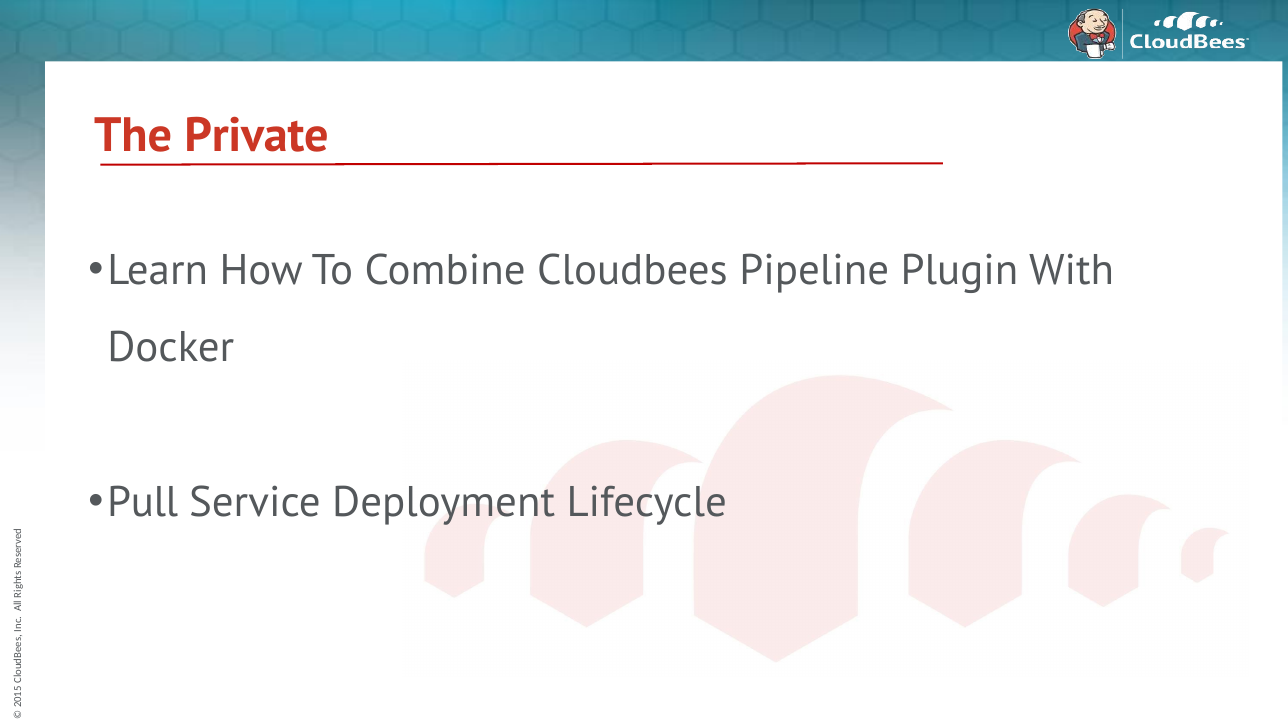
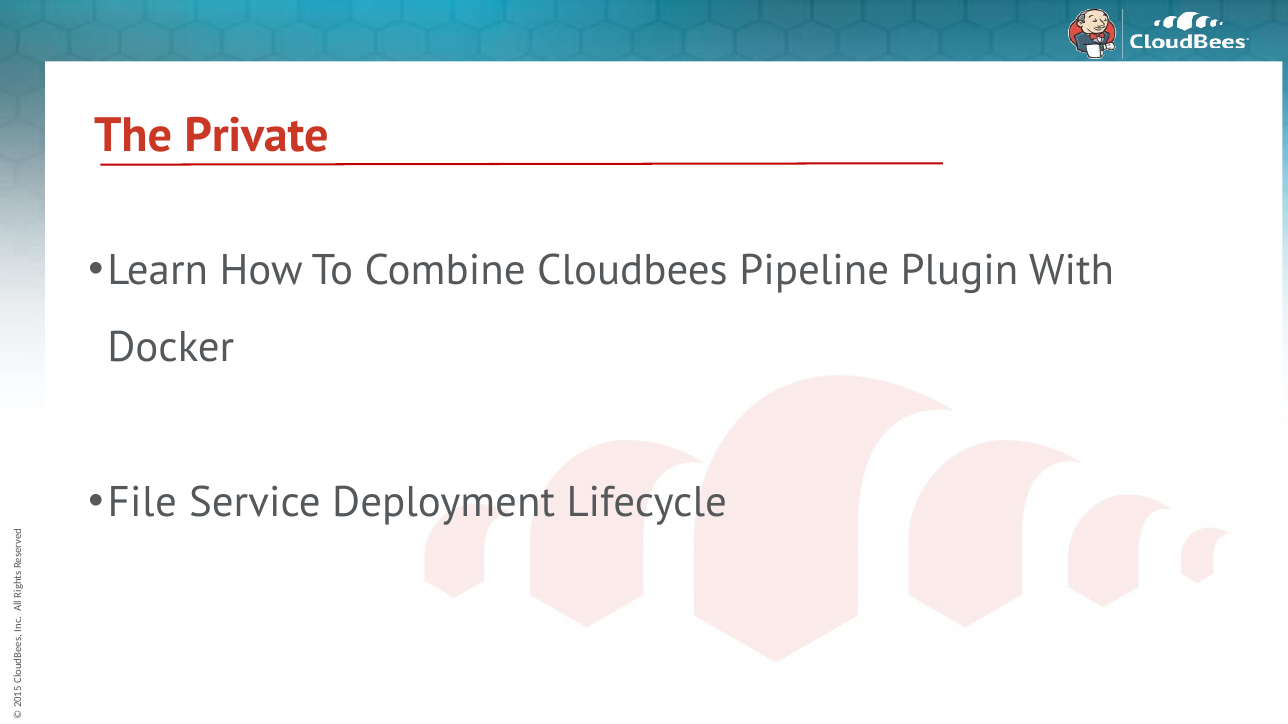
Pull: Pull -> File
